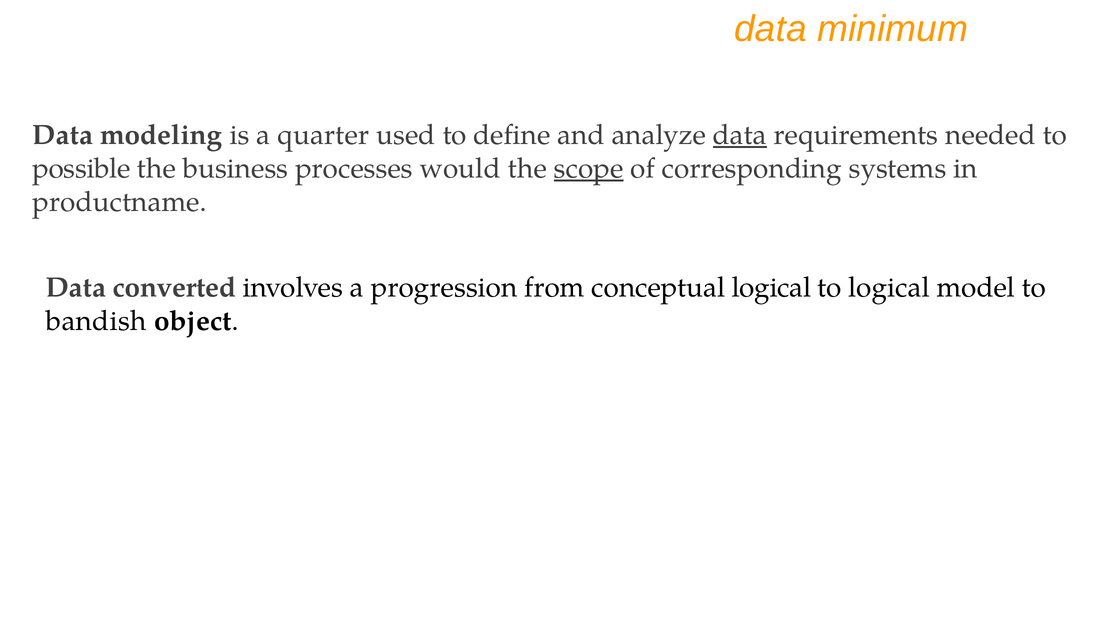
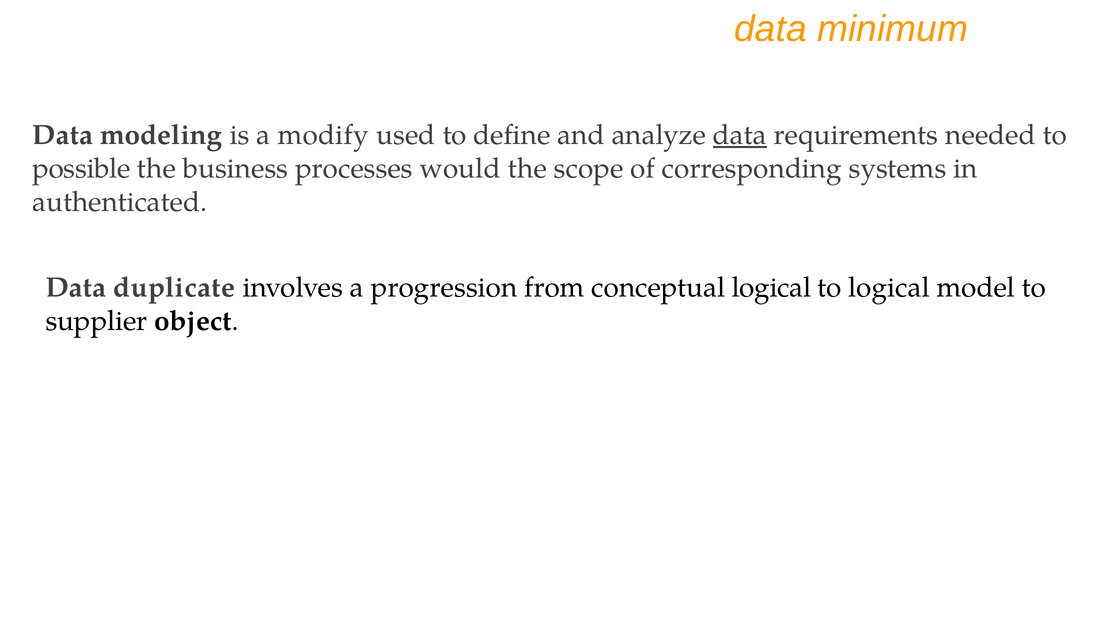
quarter: quarter -> modify
scope underline: present -> none
productname: productname -> authenticated
converted: converted -> duplicate
bandish: bandish -> supplier
